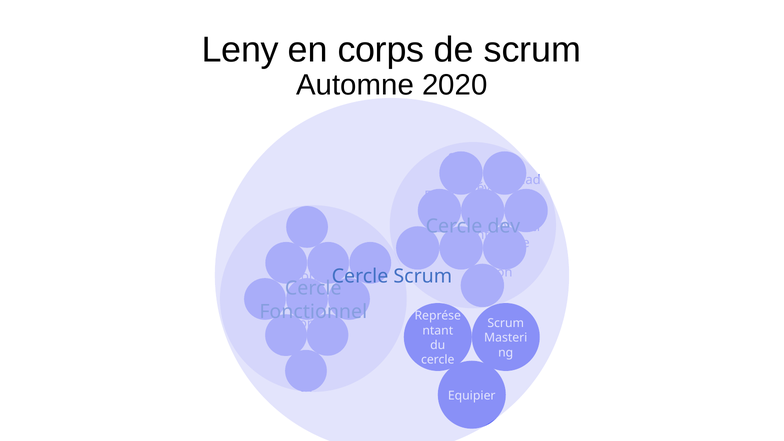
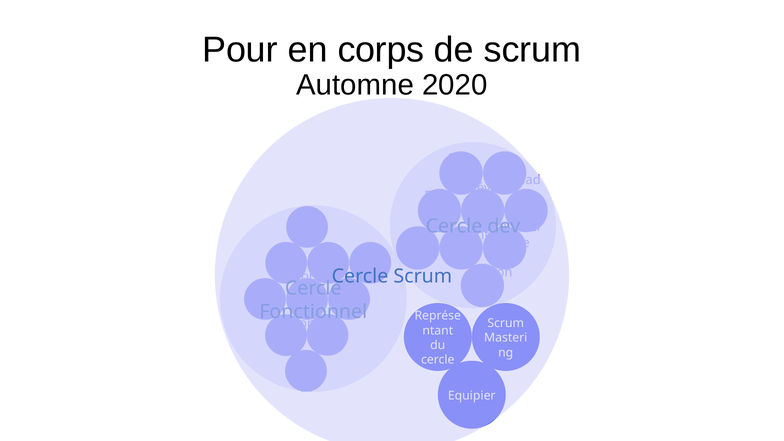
Leny: Leny -> Pour
